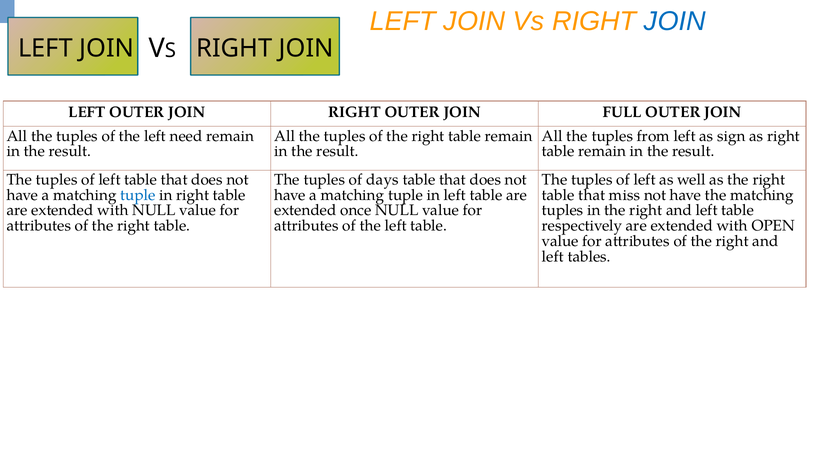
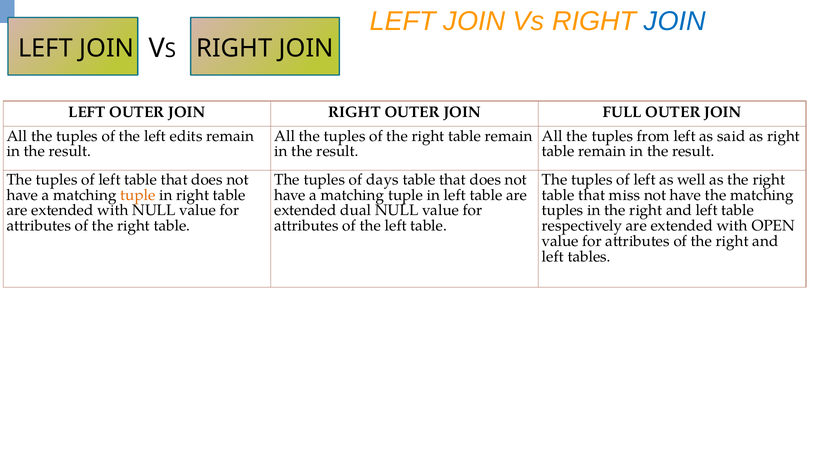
need: need -> edits
sign: sign -> said
tuple at (138, 195) colour: blue -> orange
once: once -> dual
